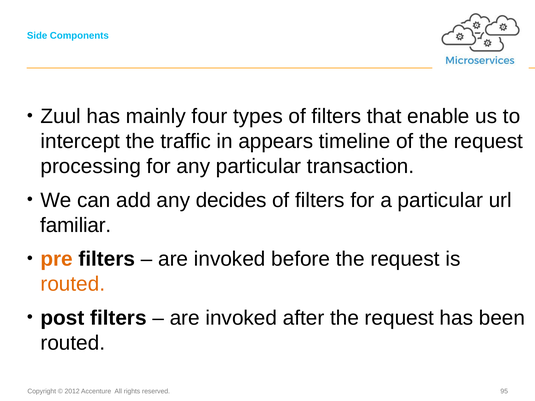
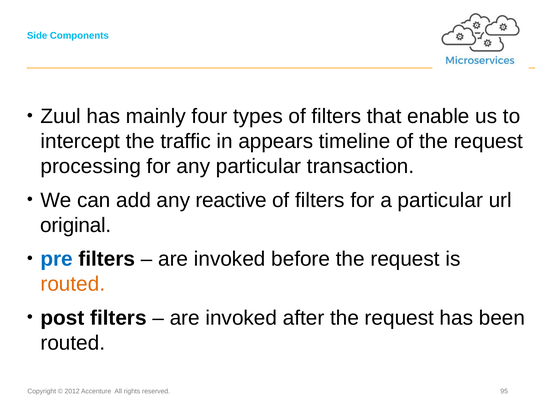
decides: decides -> reactive
familiar: familiar -> original
pre colour: orange -> blue
